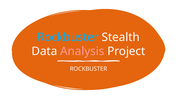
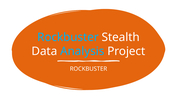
Analysis colour: pink -> light blue
